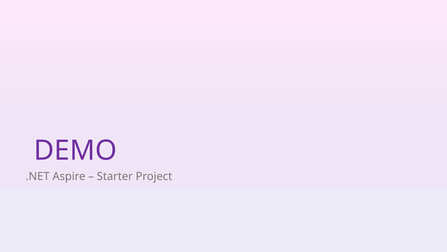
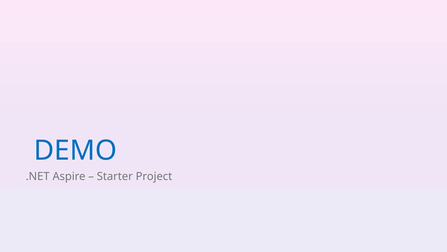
DEMO colour: purple -> blue
